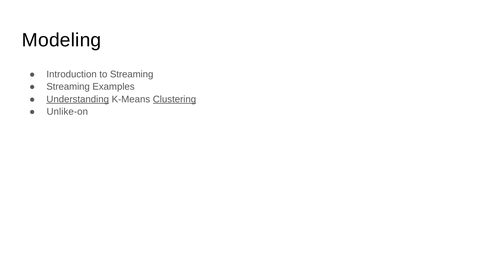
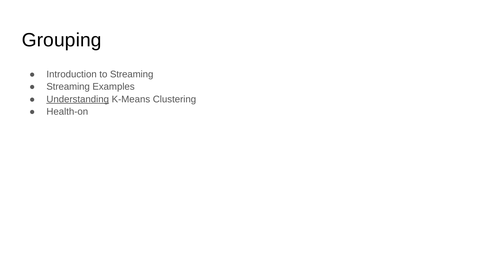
Modeling: Modeling -> Grouping
Clustering underline: present -> none
Unlike-on: Unlike-on -> Health-on
